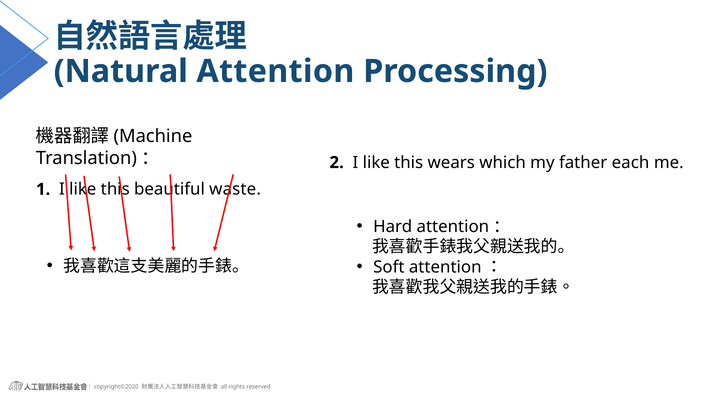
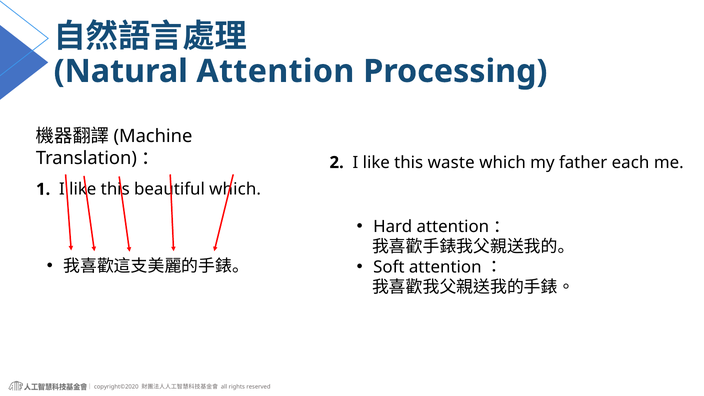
wears: wears -> waste
beautiful waste: waste -> which
